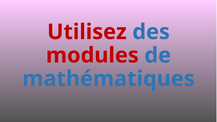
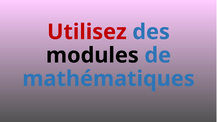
modules colour: red -> black
